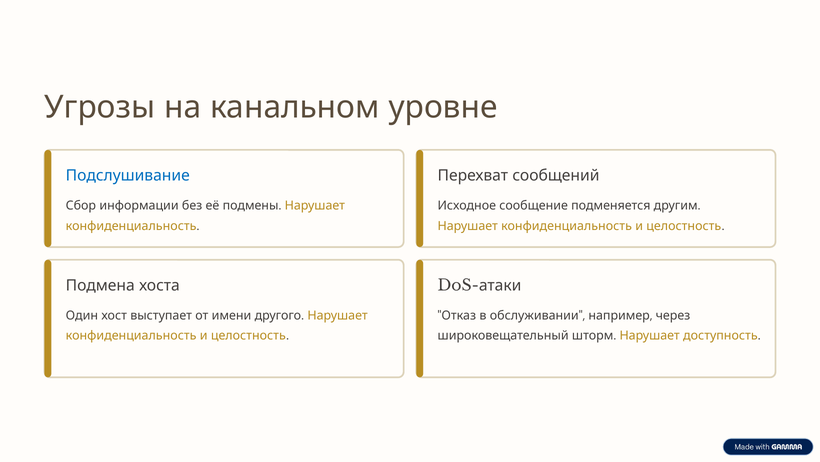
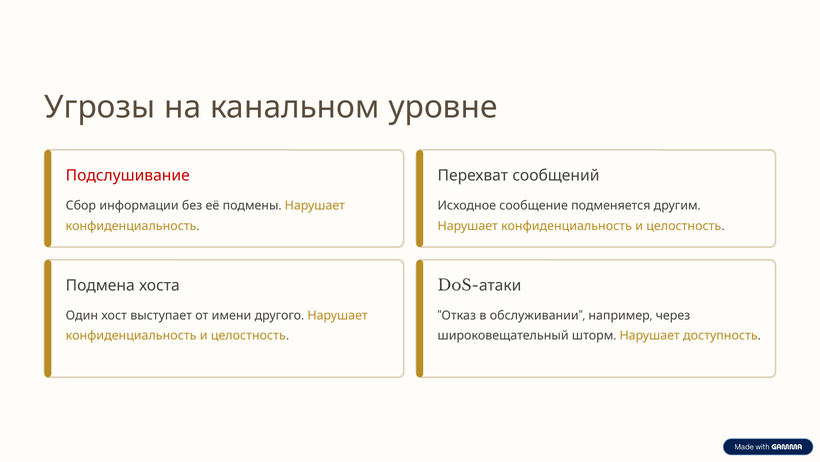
Подслушивание colour: blue -> red
